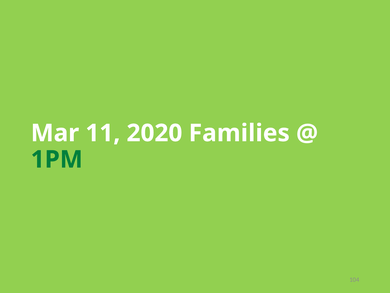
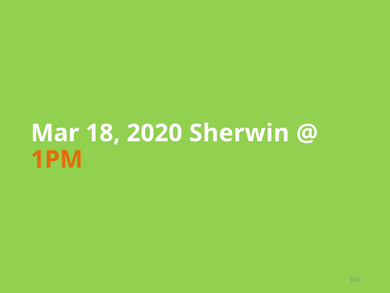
11: 11 -> 18
Families: Families -> Sherwin
1PM colour: green -> orange
